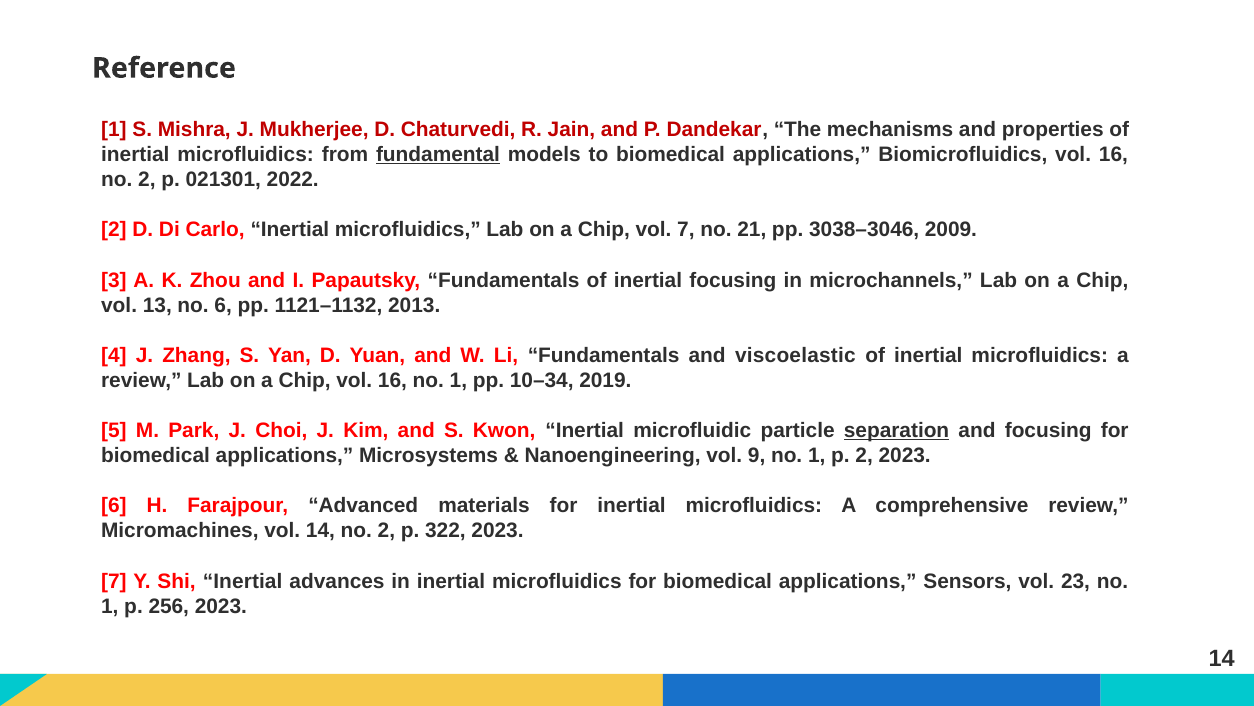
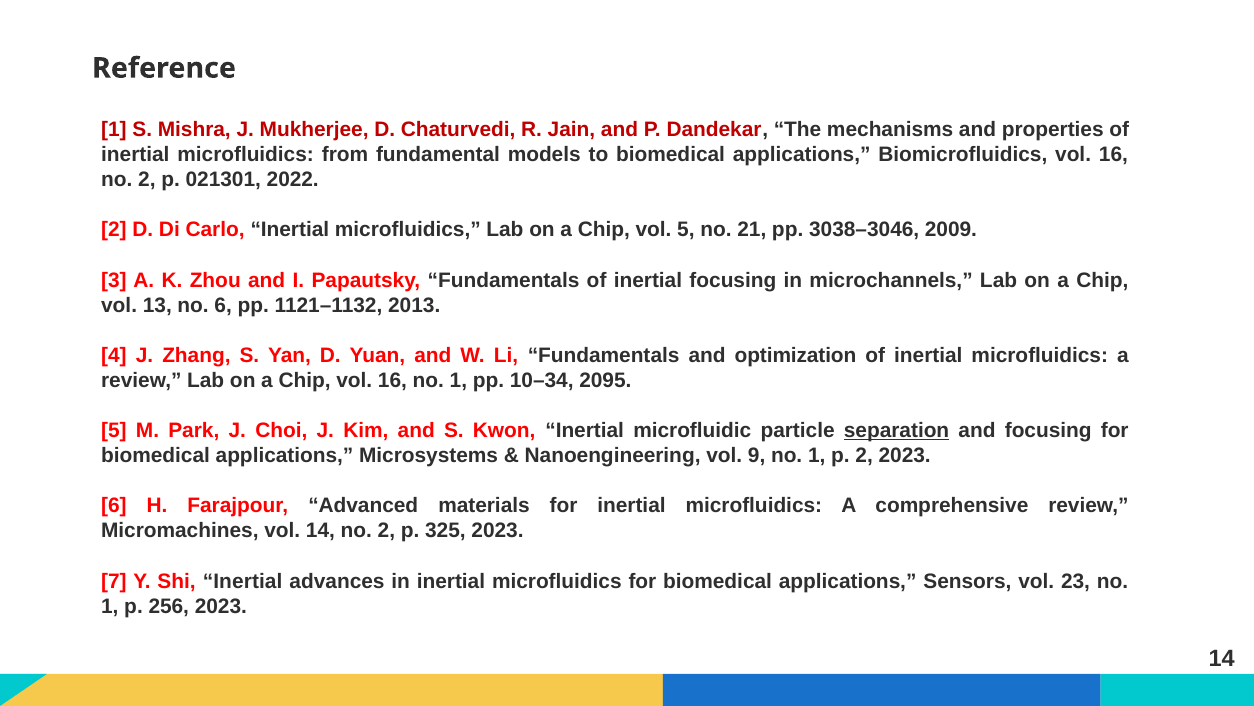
fundamental underline: present -> none
vol 7: 7 -> 5
viscoelastic: viscoelastic -> optimization
2019: 2019 -> 2095
322: 322 -> 325
